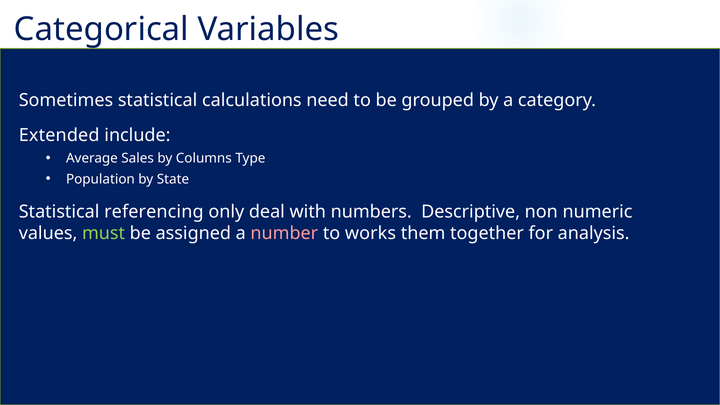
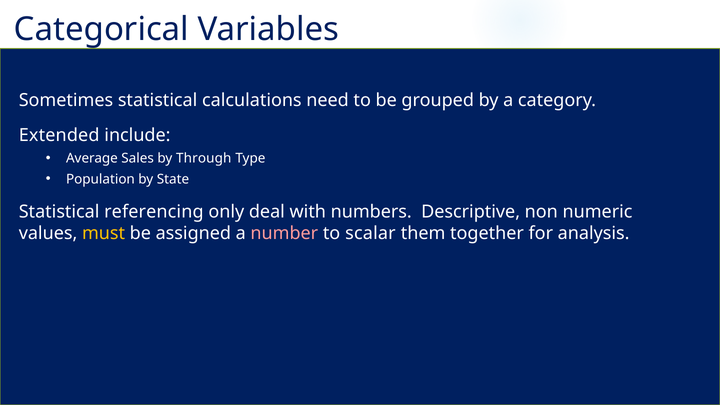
Columns: Columns -> Through
must colour: light green -> yellow
works: works -> scalar
